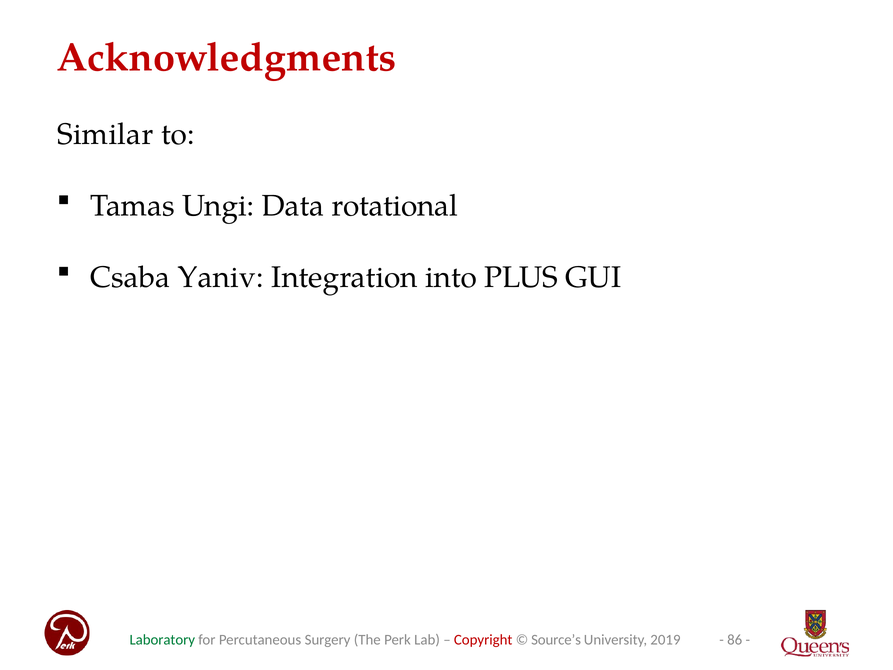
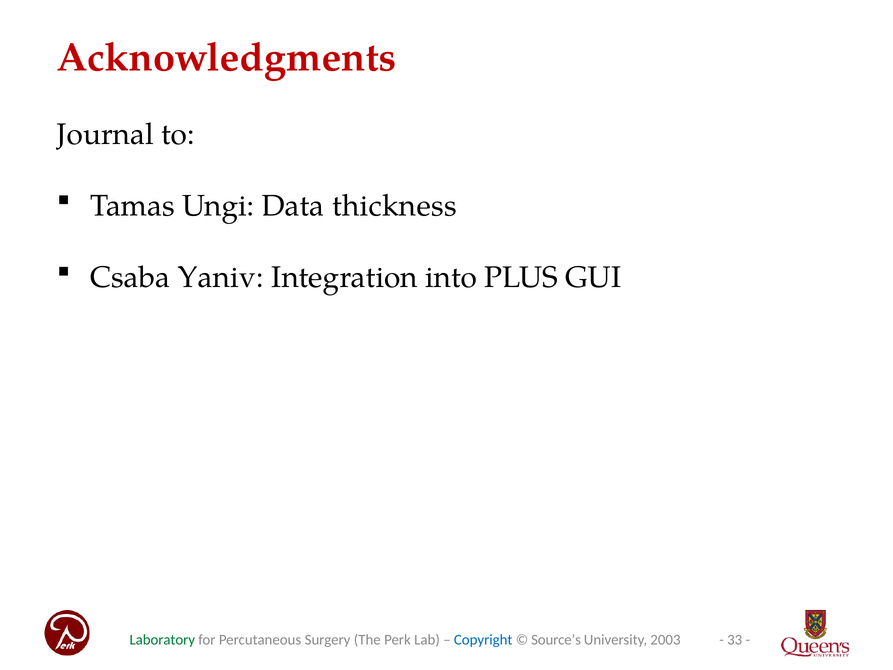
Similar: Similar -> Journal
rotational: rotational -> thickness
86: 86 -> 33
Copyright colour: red -> blue
2019: 2019 -> 2003
